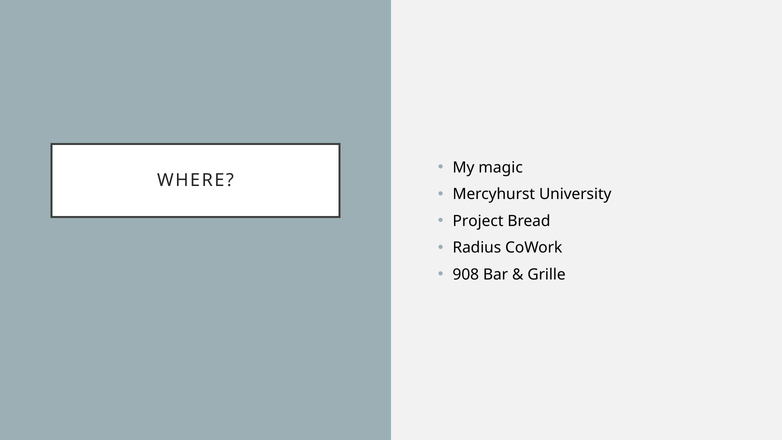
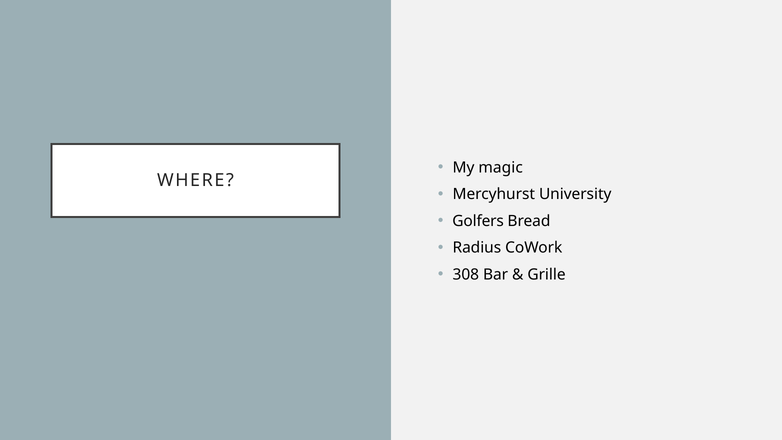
Project: Project -> Golfers
908: 908 -> 308
